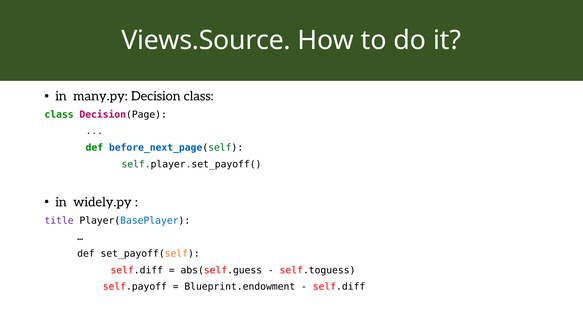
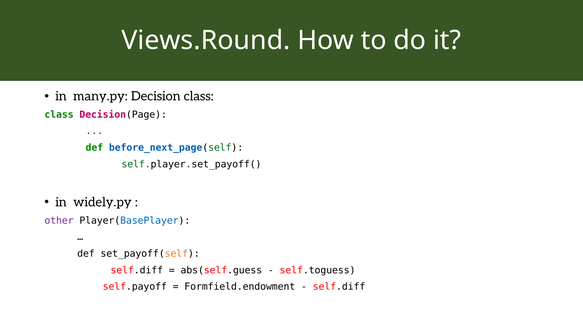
Views.Source: Views.Source -> Views.Round
title: title -> other
Blueprint.endowment: Blueprint.endowment -> Formfield.endowment
